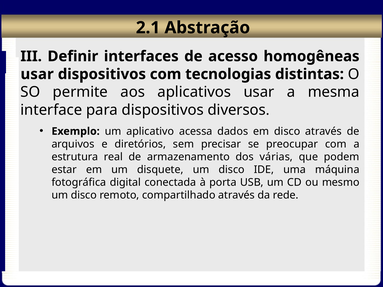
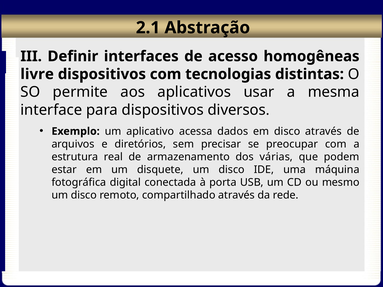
usar at (37, 74): usar -> livre
